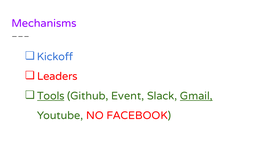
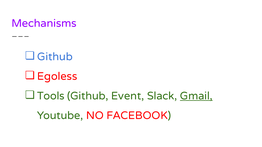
Kickoff at (55, 57): Kickoff -> Github
Leaders: Leaders -> Egoless
Tools underline: present -> none
